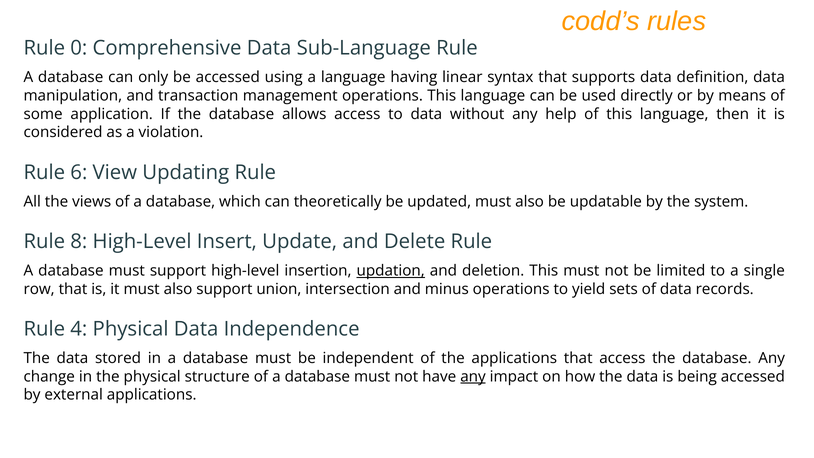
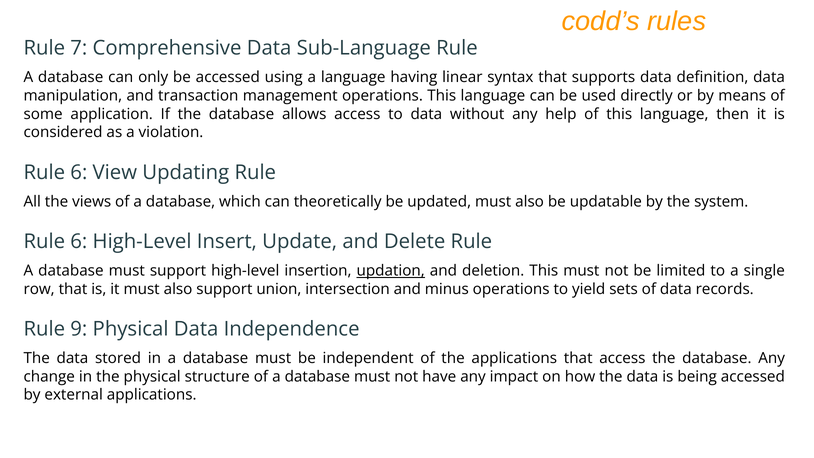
0: 0 -> 7
8 at (79, 242): 8 -> 6
4: 4 -> 9
any at (473, 376) underline: present -> none
